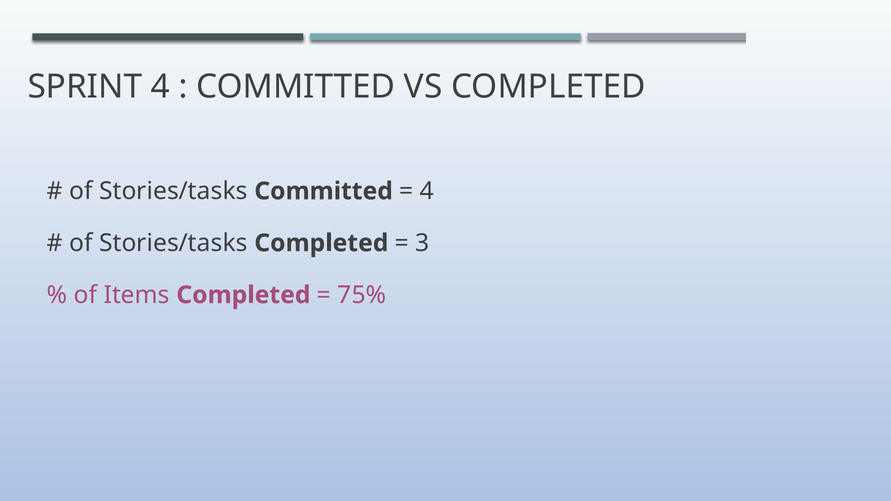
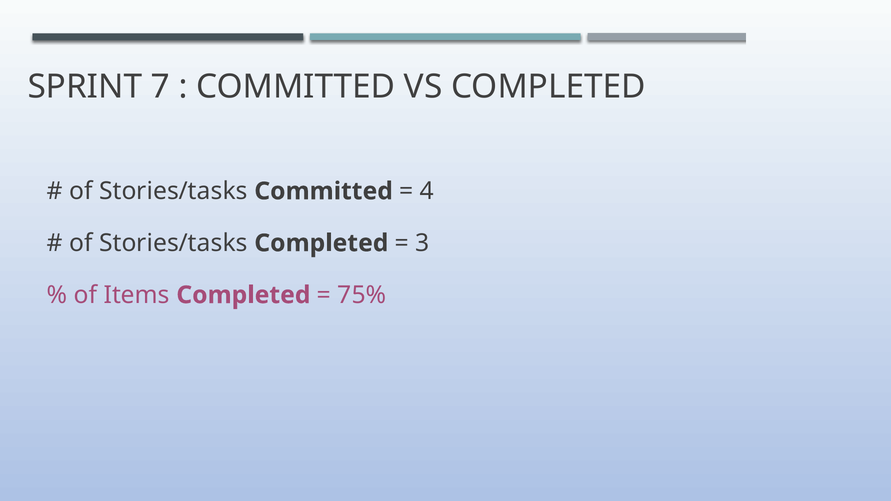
SPRINT 4: 4 -> 7
